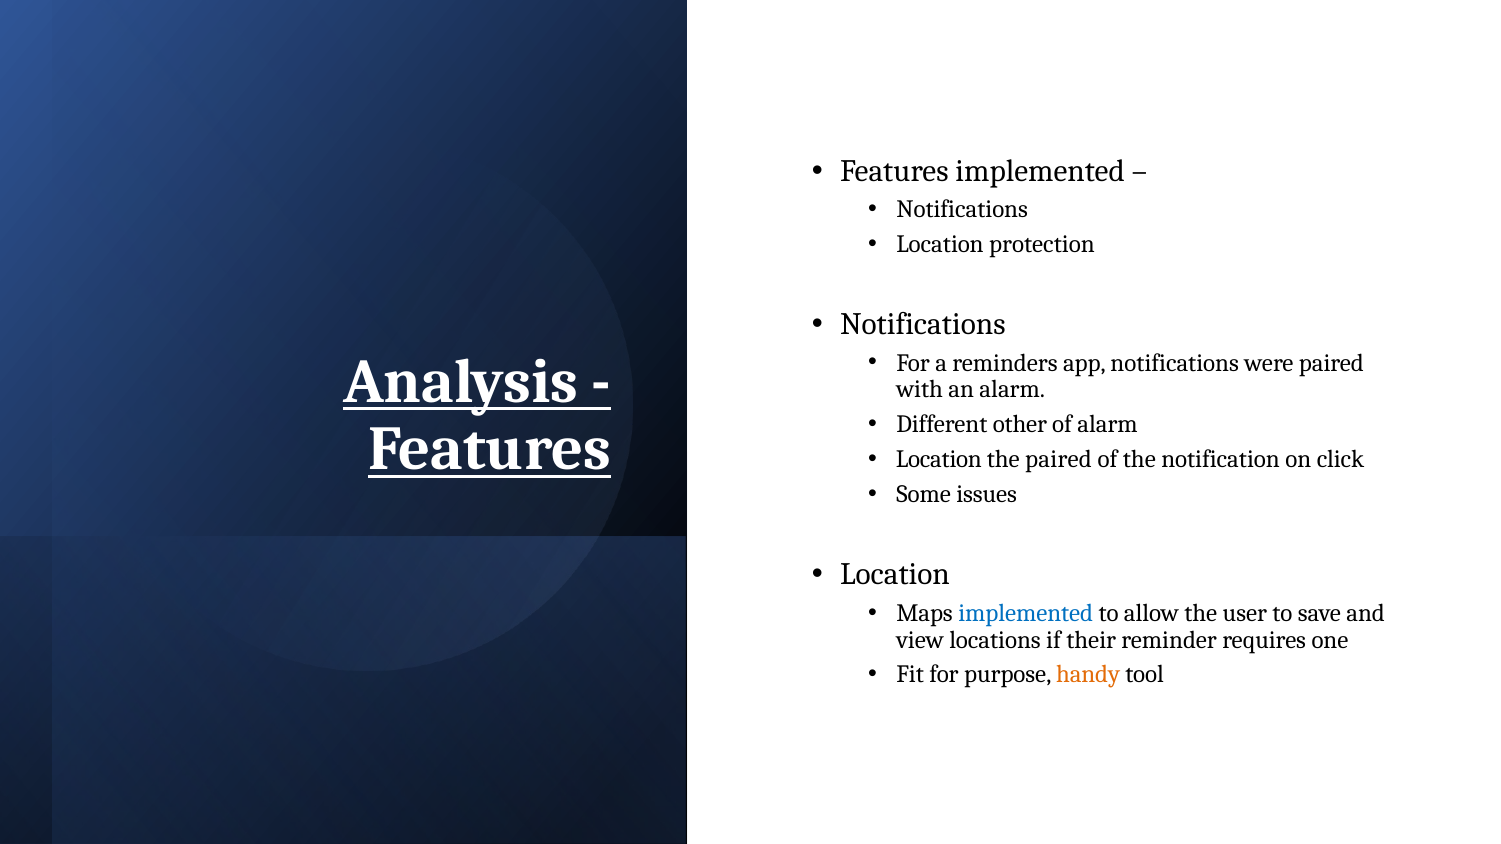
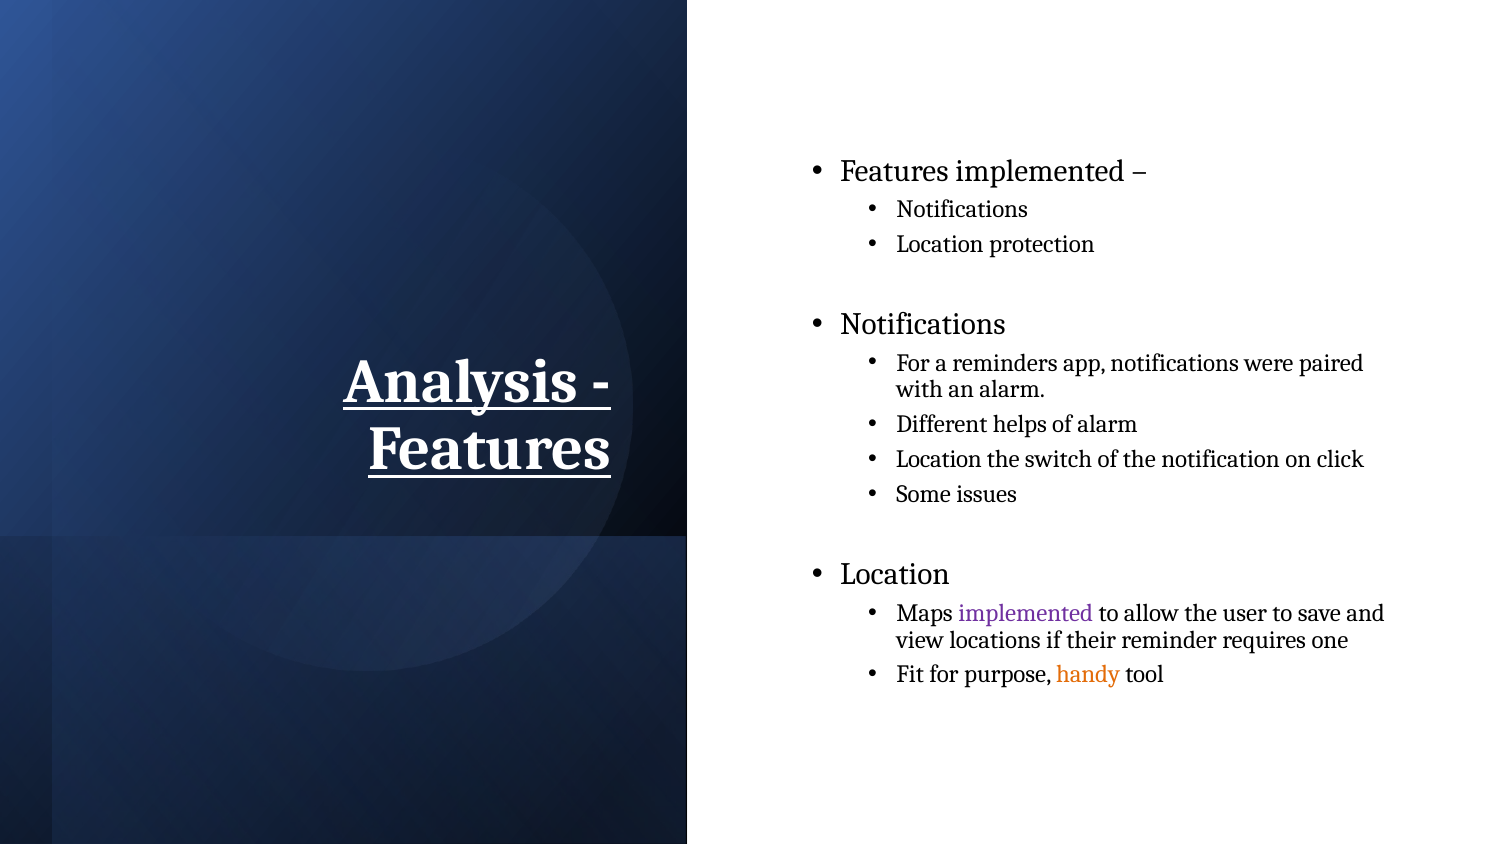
other: other -> helps
the paired: paired -> switch
implemented at (1026, 613) colour: blue -> purple
